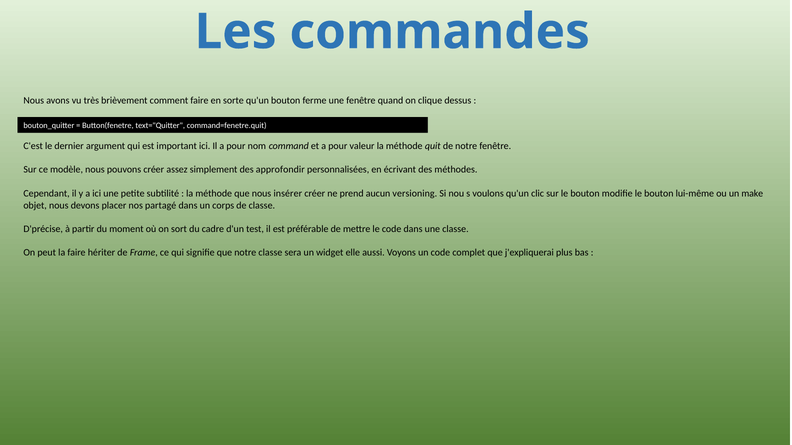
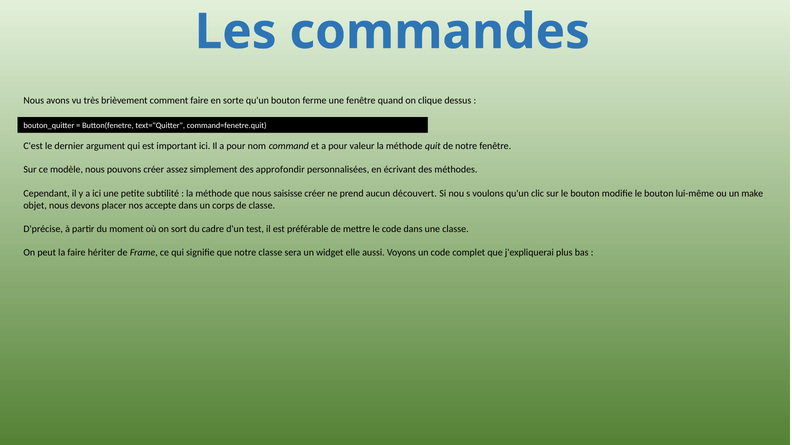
insérer: insérer -> saisisse
versioning: versioning -> découvert
partagé: partagé -> accepte
